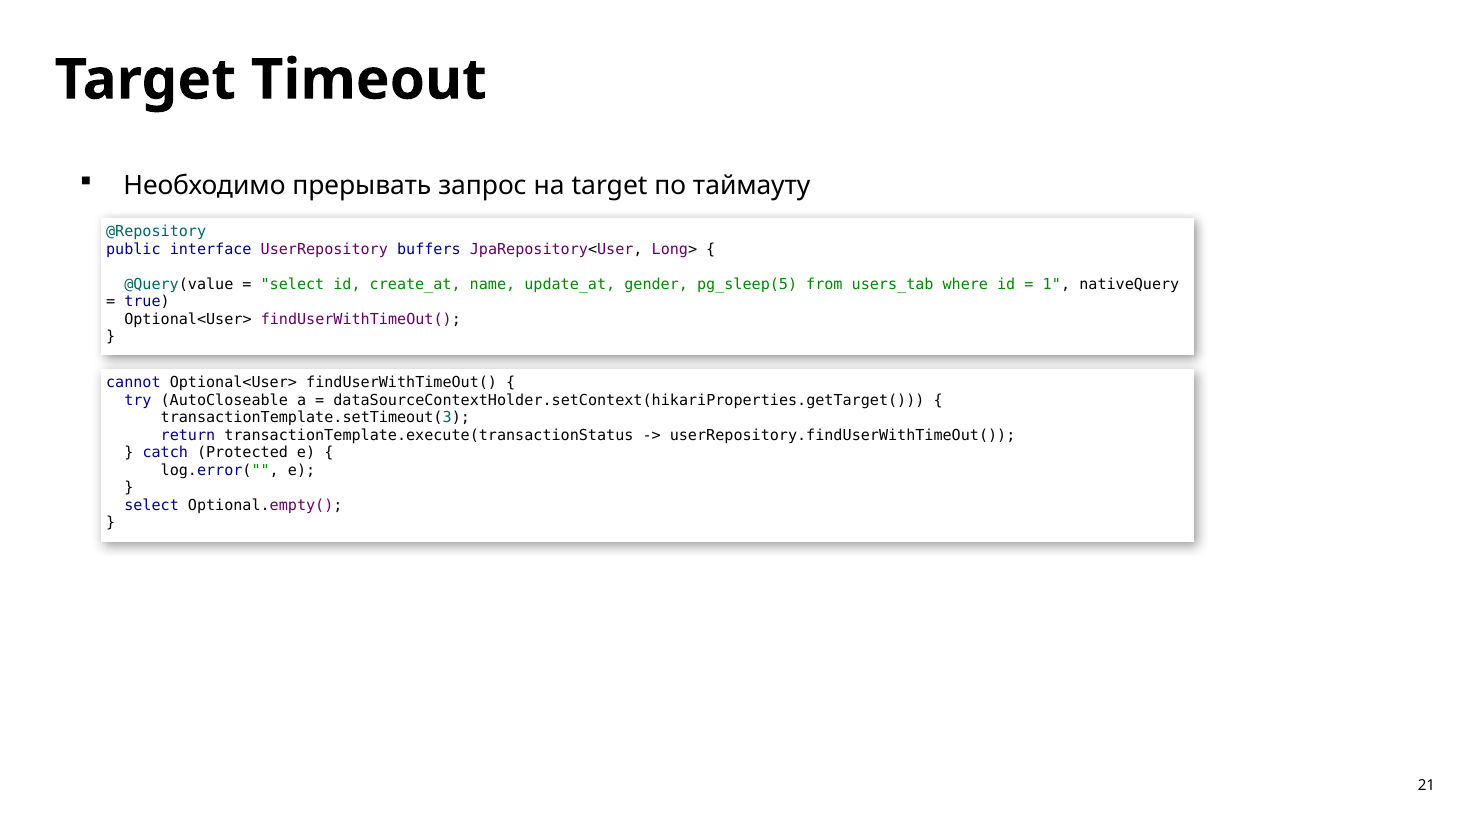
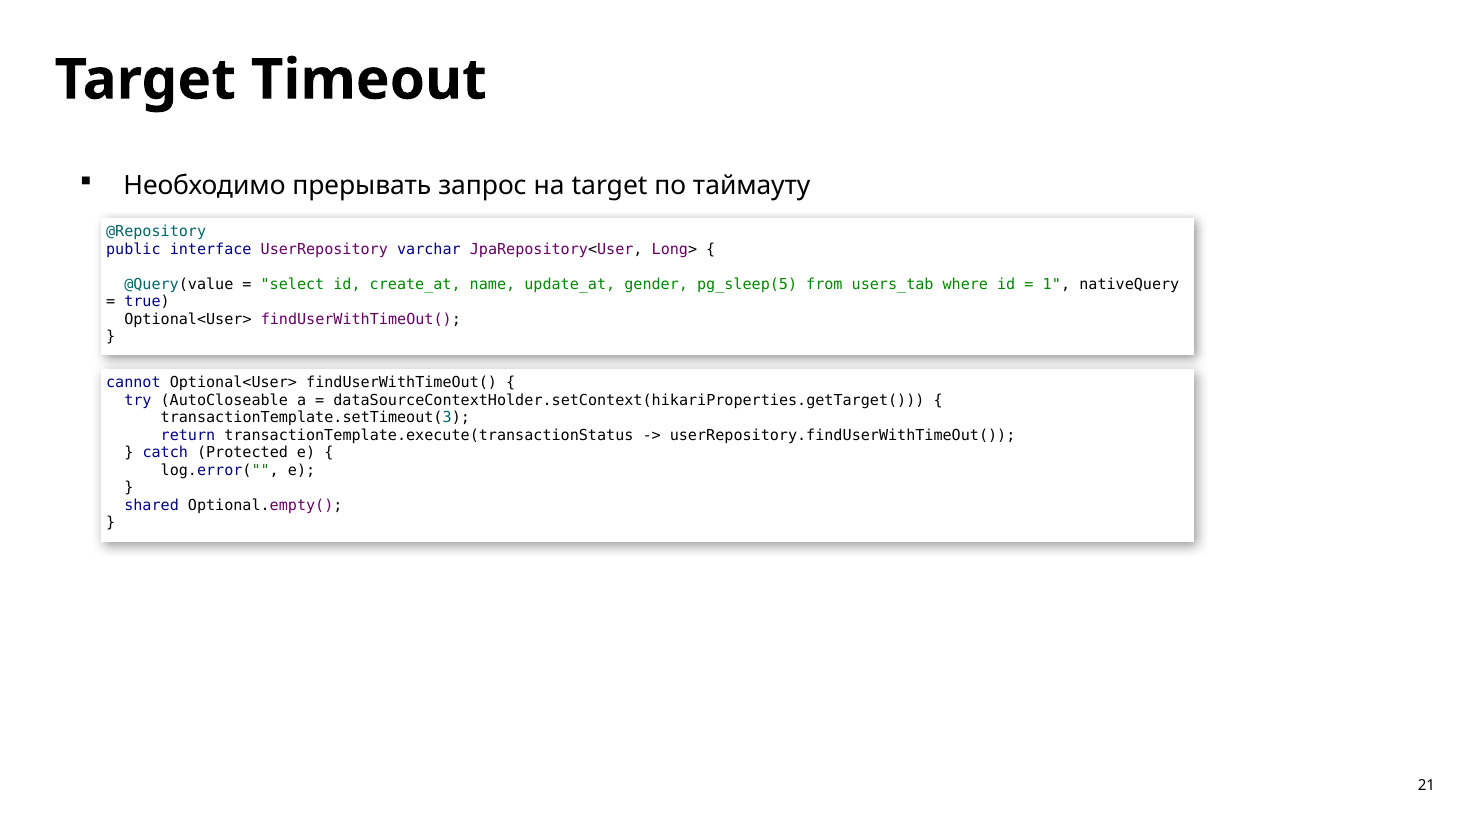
buffers: buffers -> varchar
select at (152, 505): select -> shared
